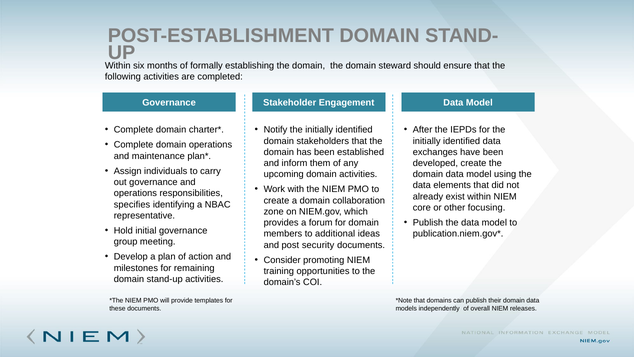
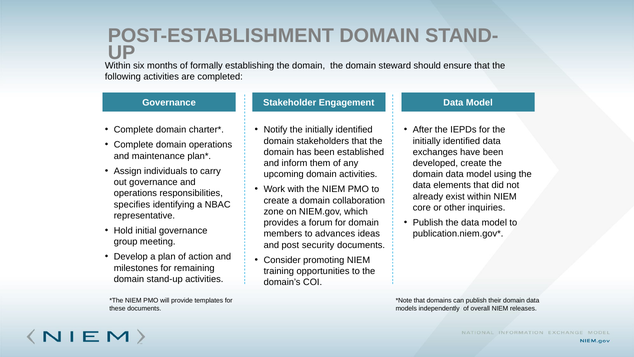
focusing: focusing -> inquiries
additional: additional -> advances
